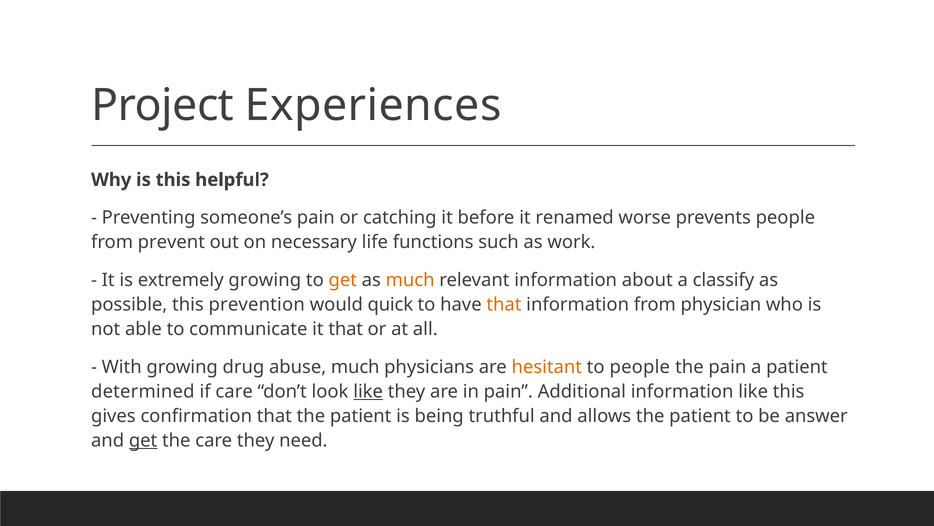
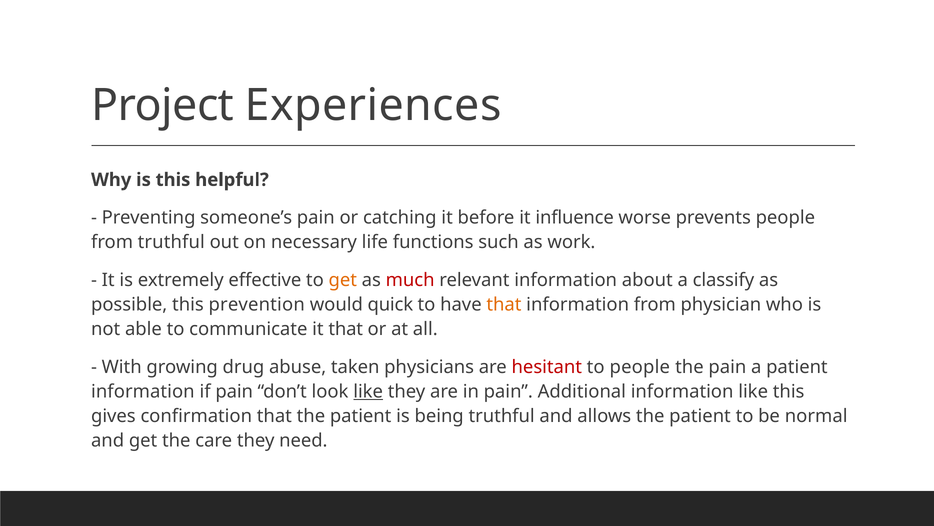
renamed: renamed -> influence
from prevent: prevent -> truthful
extremely growing: growing -> effective
much at (410, 280) colour: orange -> red
abuse much: much -> taken
hesitant colour: orange -> red
determined at (143, 391): determined -> information
if care: care -> pain
answer: answer -> normal
get at (143, 440) underline: present -> none
